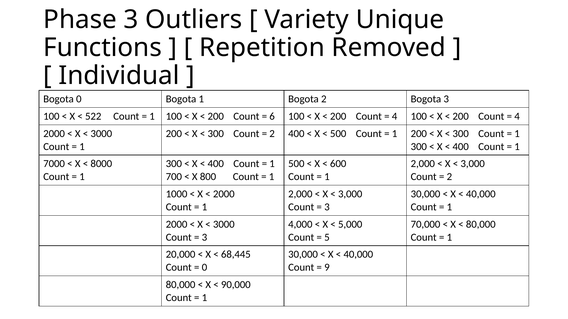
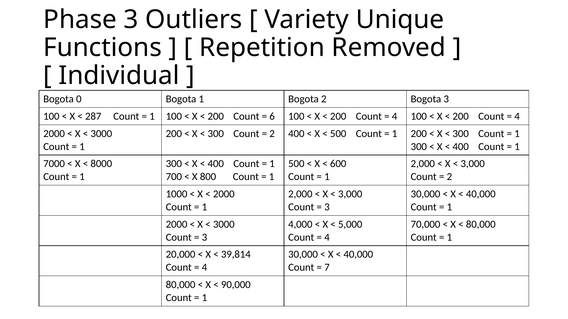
522: 522 -> 287
5 at (327, 238): 5 -> 4
68,445: 68,445 -> 39,814
0 at (205, 268): 0 -> 4
9: 9 -> 7
